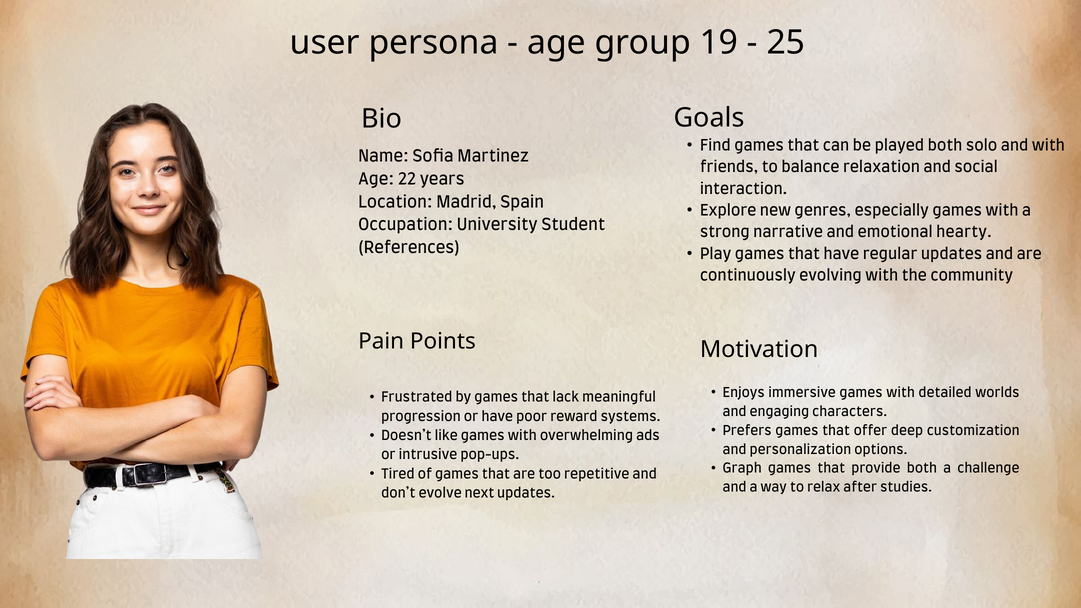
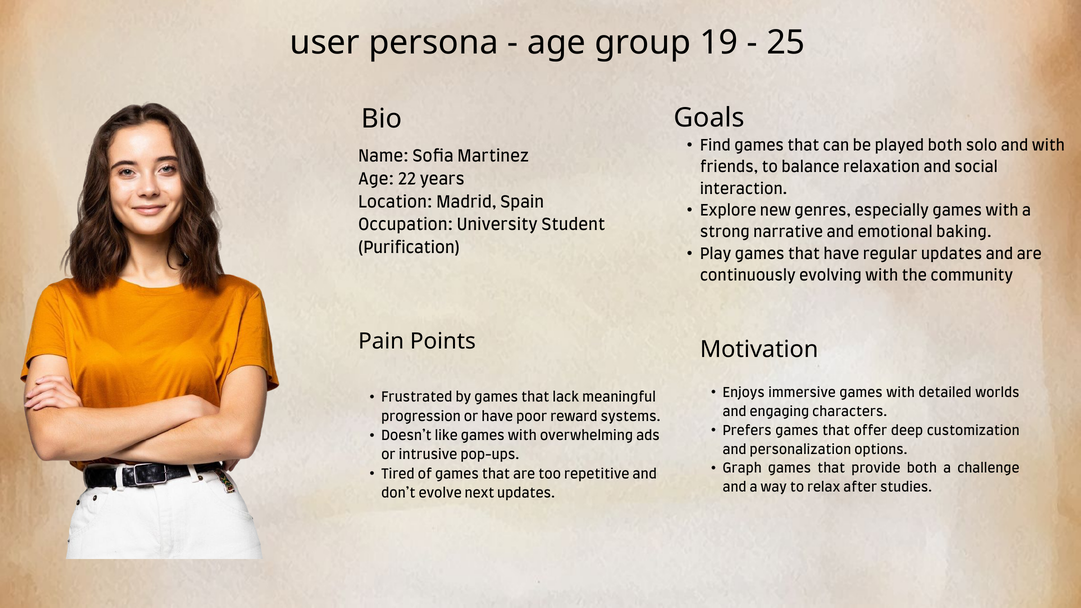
hearty: hearty -> baking
References: References -> Purification
